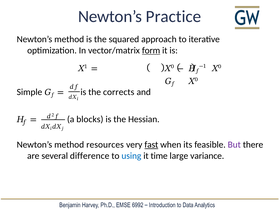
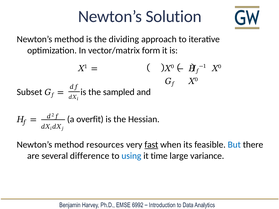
Practice: Practice -> Solution
squared: squared -> dividing
form underline: present -> none
Simple: Simple -> Subset
corrects: corrects -> sampled
blocks: blocks -> overfit
But colour: purple -> blue
